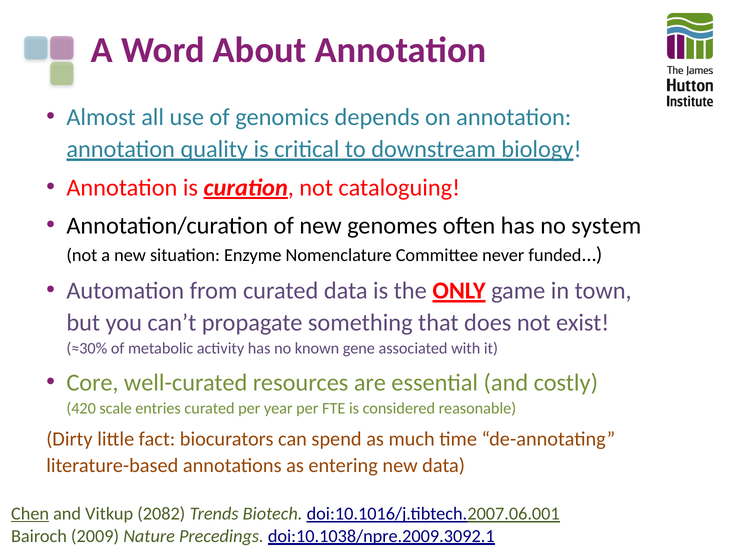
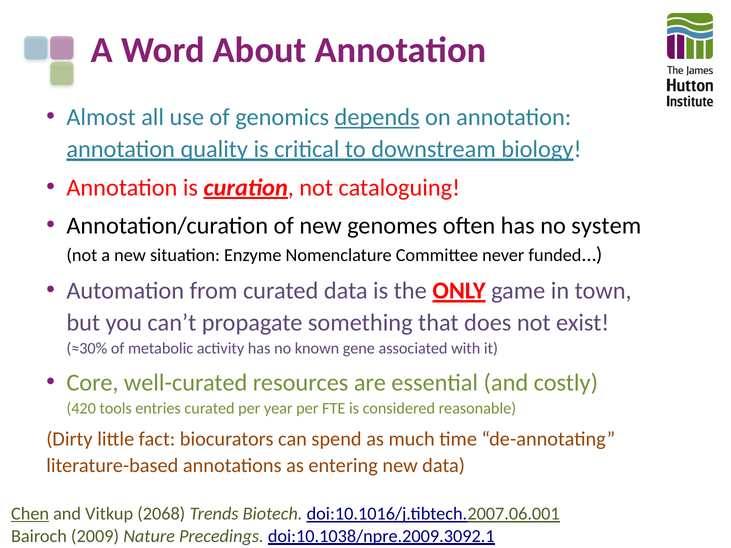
depends underline: none -> present
scale: scale -> tools
2082: 2082 -> 2068
